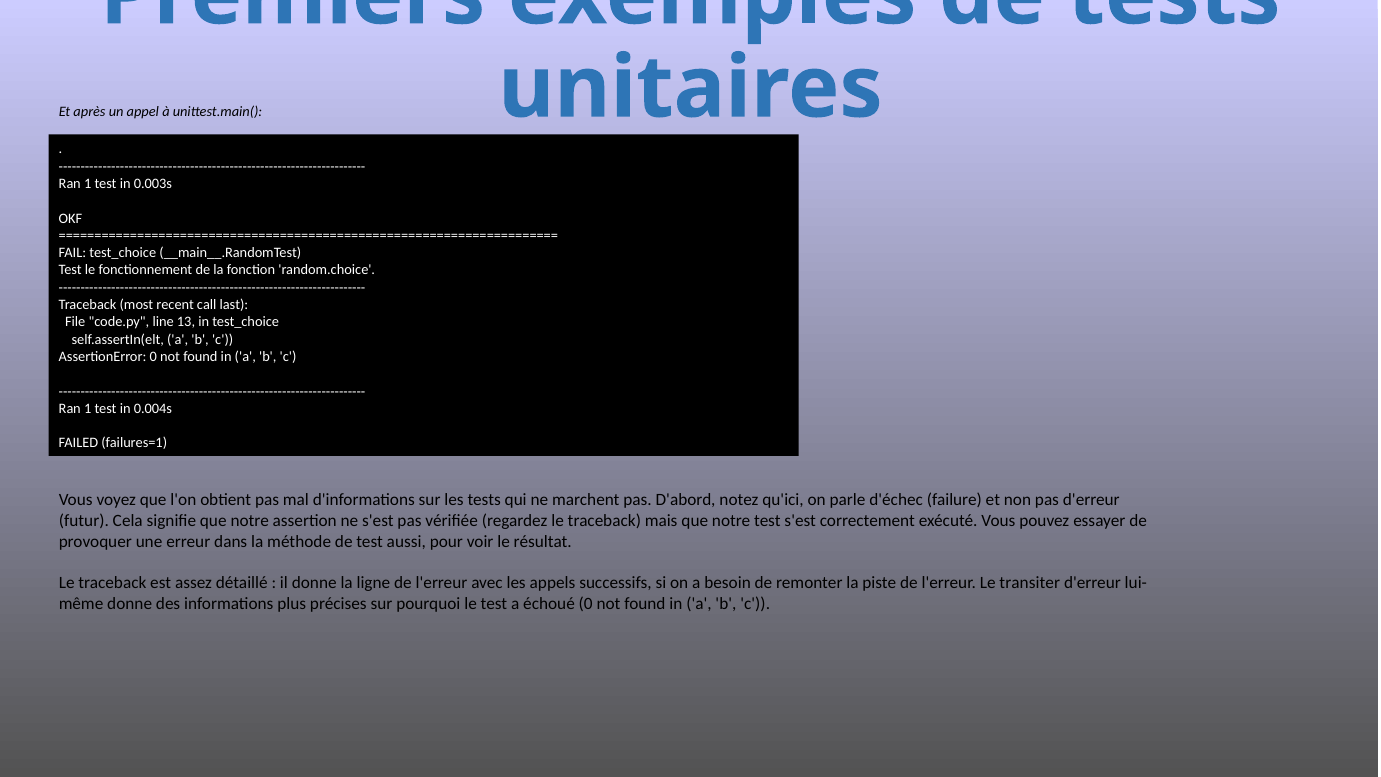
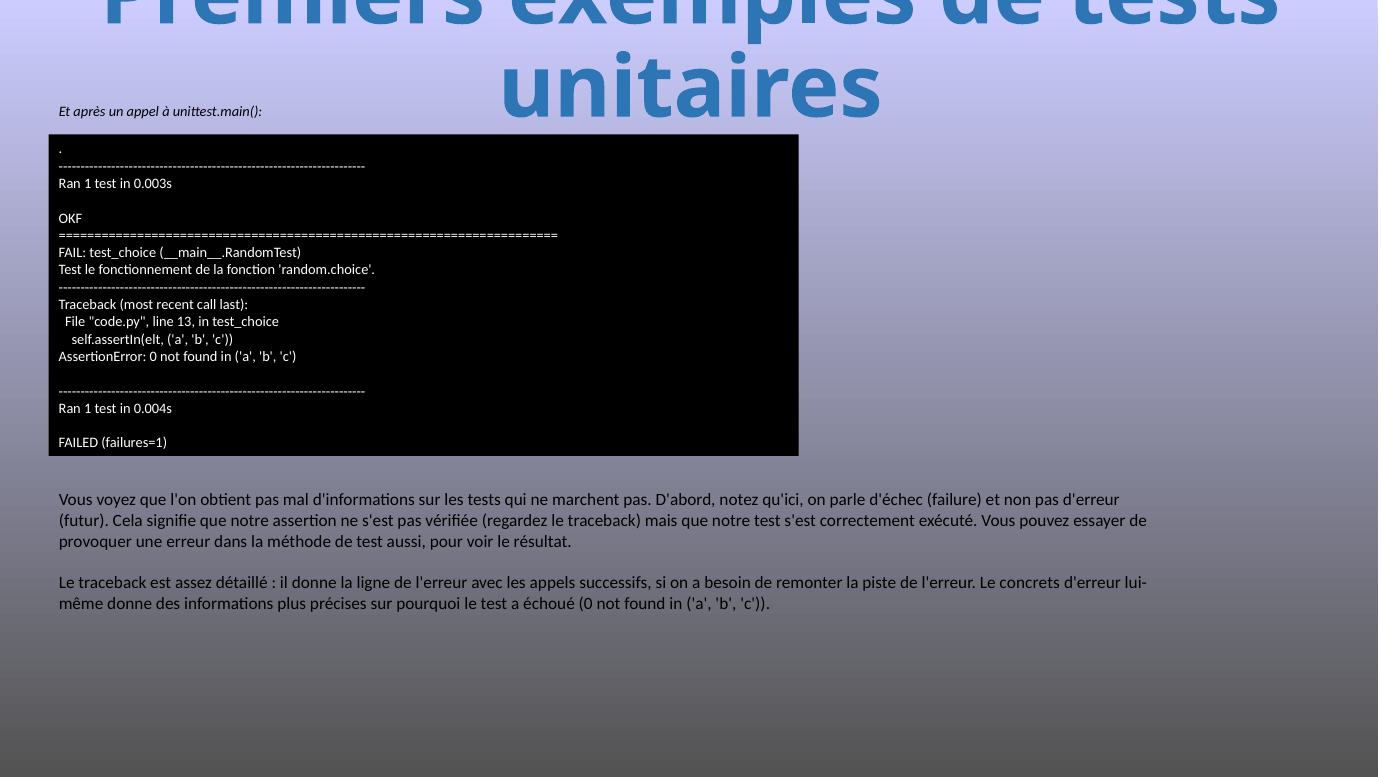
transiter: transiter -> concrets
